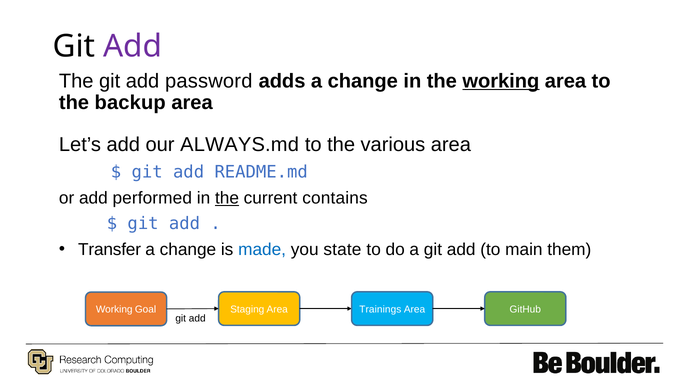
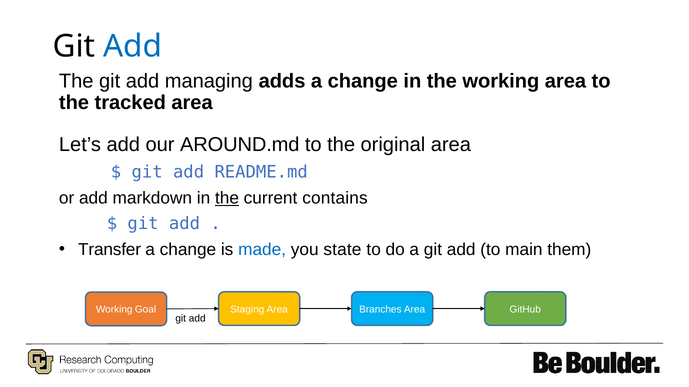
Add at (133, 47) colour: purple -> blue
password: password -> managing
working at (501, 81) underline: present -> none
backup: backup -> tracked
ALWAYS.md: ALWAYS.md -> AROUND.md
various: various -> original
performed: performed -> markdown
Trainings: Trainings -> Branches
